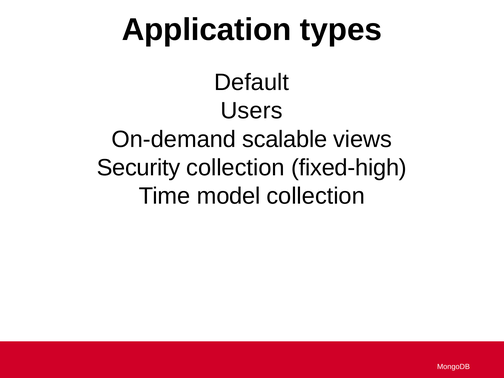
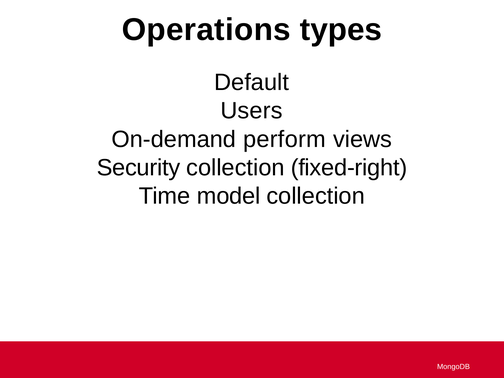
Application: Application -> Operations
scalable: scalable -> perform
fixed-high: fixed-high -> fixed-right
